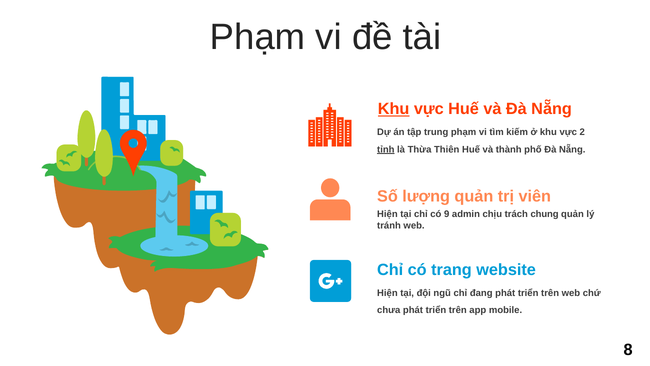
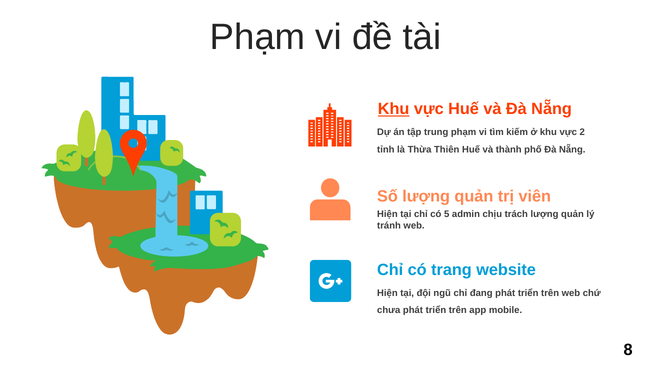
tỉnh underline: present -> none
9: 9 -> 5
trách chung: chung -> lượng
